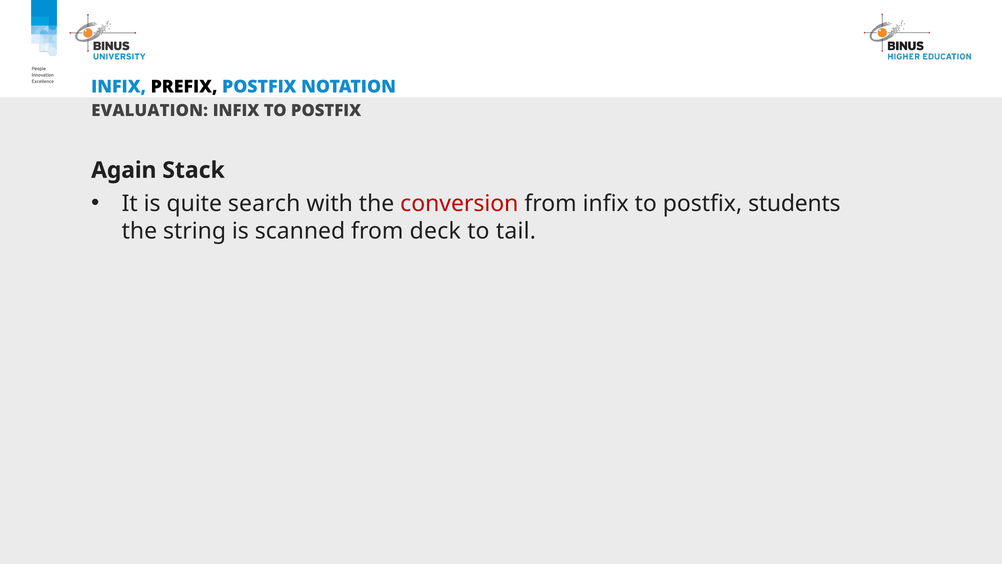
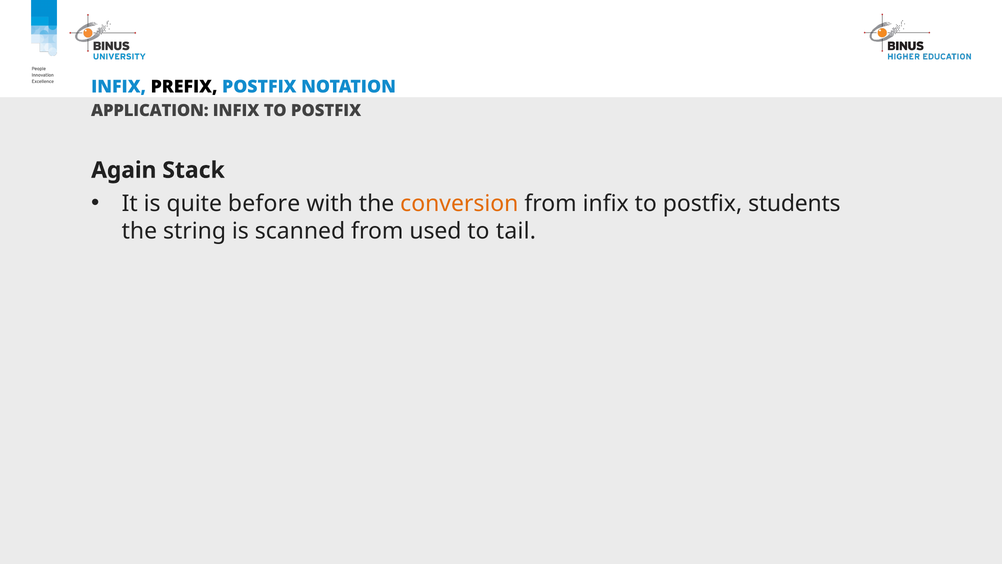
EVALUATION: EVALUATION -> APPLICATION
search: search -> before
conversion colour: red -> orange
deck: deck -> used
